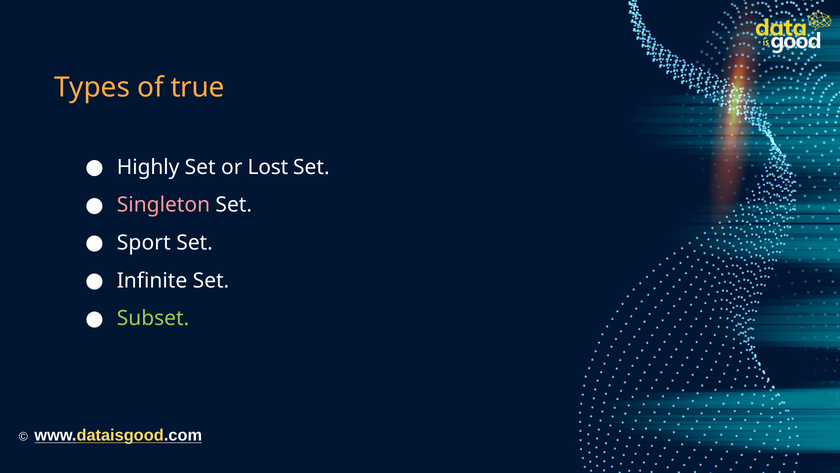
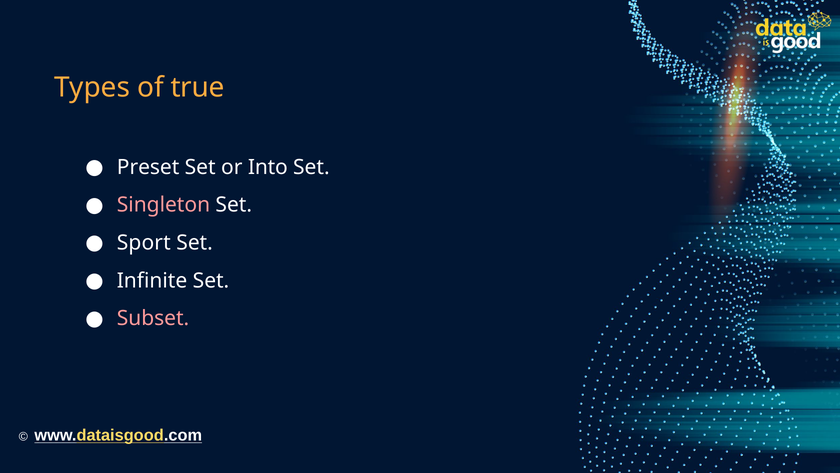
Highly: Highly -> Preset
Lost: Lost -> Into
Subset colour: light green -> pink
